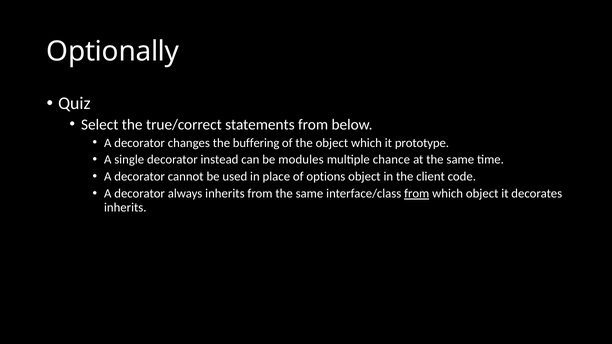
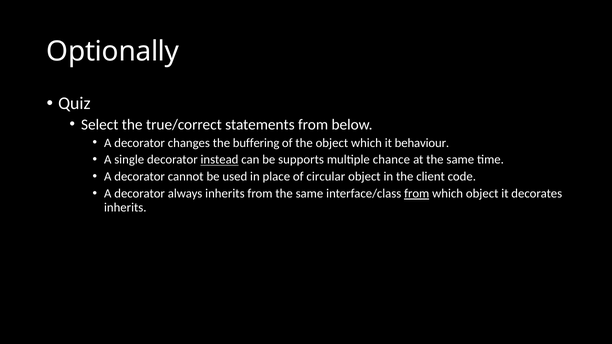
prototype: prototype -> behaviour
instead underline: none -> present
modules: modules -> supports
options: options -> circular
